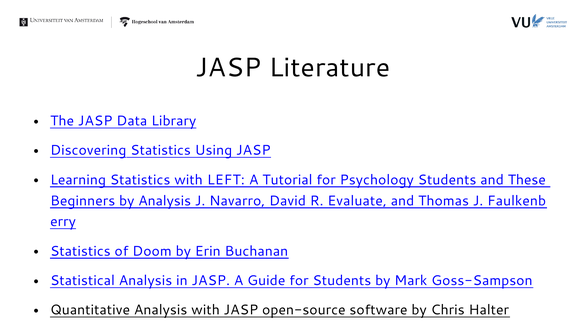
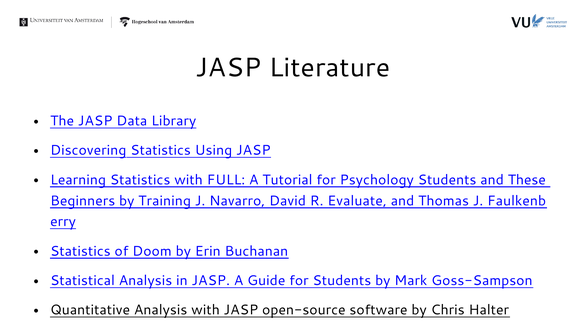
LEFT: LEFT -> FULL
by Analysis: Analysis -> Training
